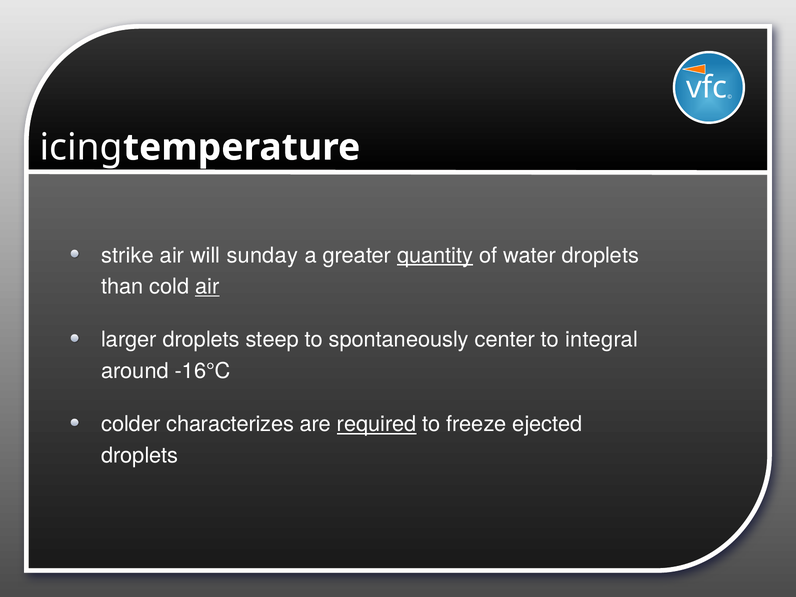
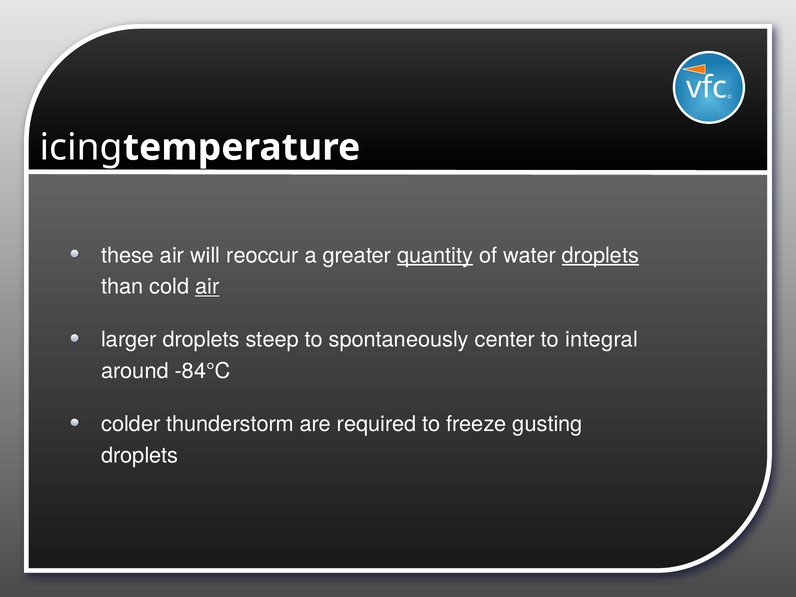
strike: strike -> these
sunday: sunday -> reoccur
droplets at (600, 255) underline: none -> present
-16°C: -16°C -> -84°C
characterizes: characterizes -> thunderstorm
required underline: present -> none
ejected: ejected -> gusting
